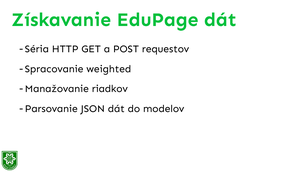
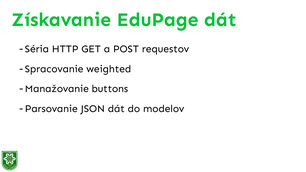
riadkov: riadkov -> buttons
